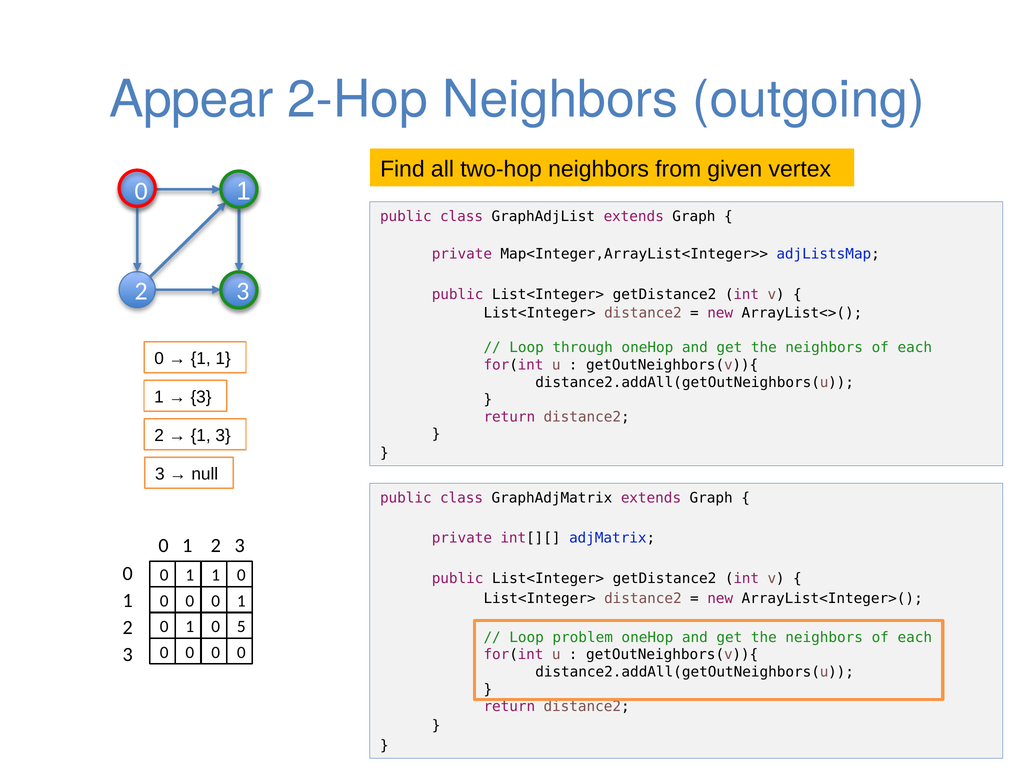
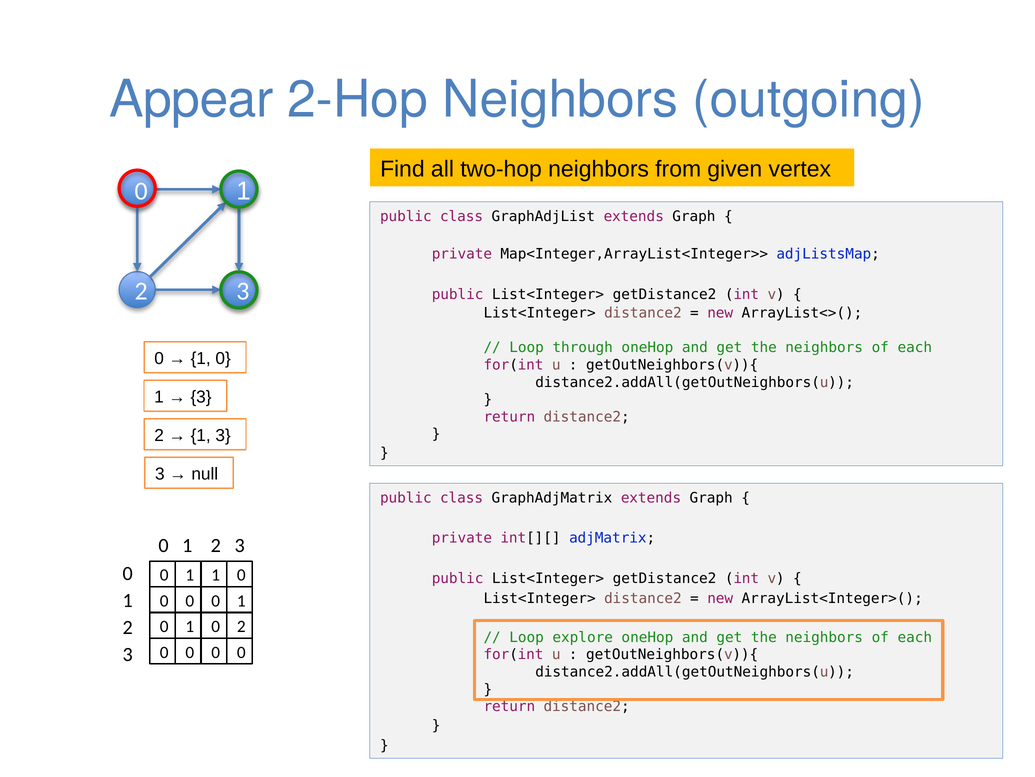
1 at (223, 358): 1 -> 0
0 5: 5 -> 2
problem: problem -> explore
